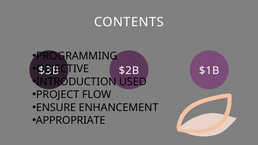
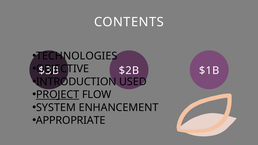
PROGRAMMING: PROGRAMMING -> TECHNOLOGIES
PROJECT underline: none -> present
ENSURE: ENSURE -> SYSTEM
